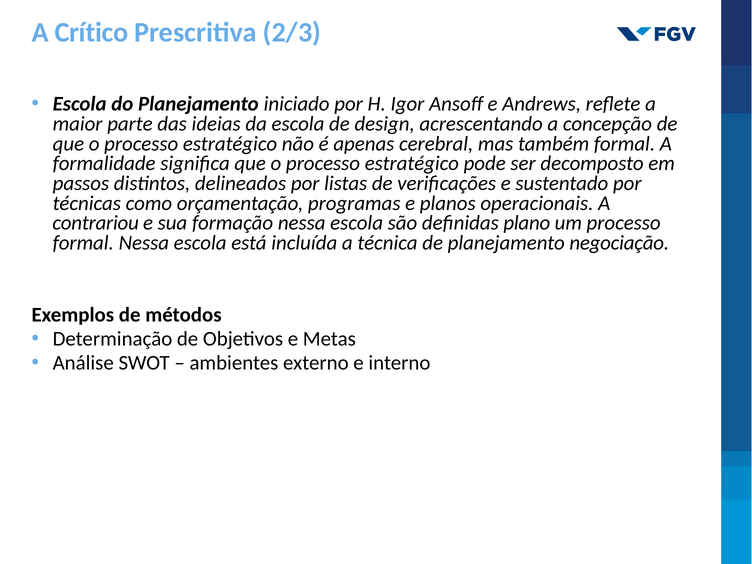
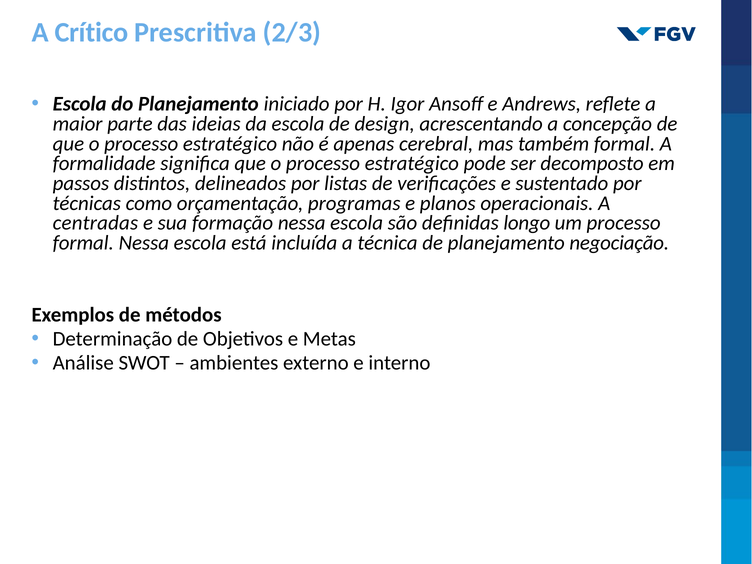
contrariou: contrariou -> centradas
plano: plano -> longo
